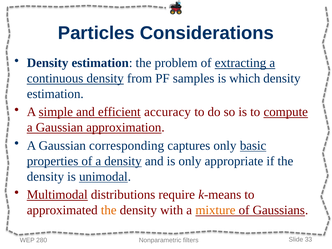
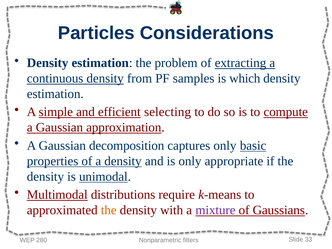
accuracy: accuracy -> selecting
corresponding: corresponding -> decomposition
mixture colour: orange -> purple
